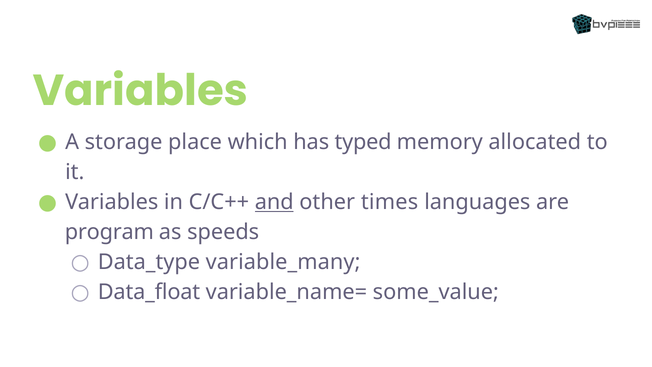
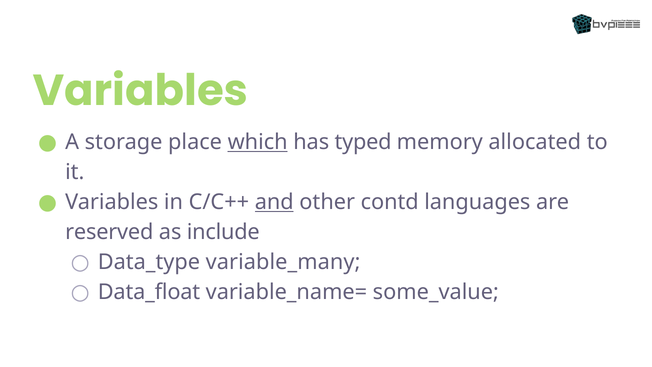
which underline: none -> present
times: times -> contd
program: program -> reserved
speeds: speeds -> include
